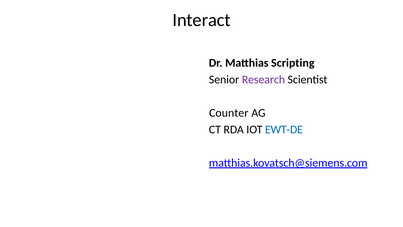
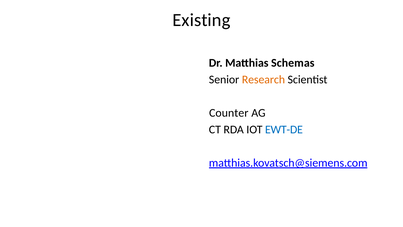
Interact: Interact -> Existing
Scripting: Scripting -> Schemas
Research colour: purple -> orange
